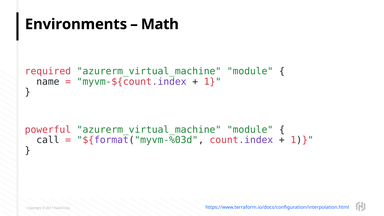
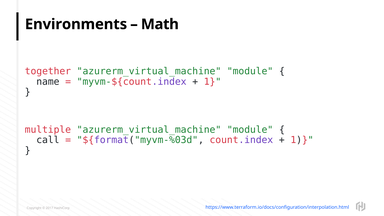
required: required -> together
powerful: powerful -> multiple
